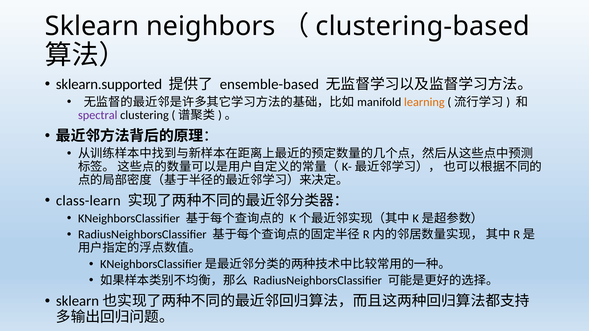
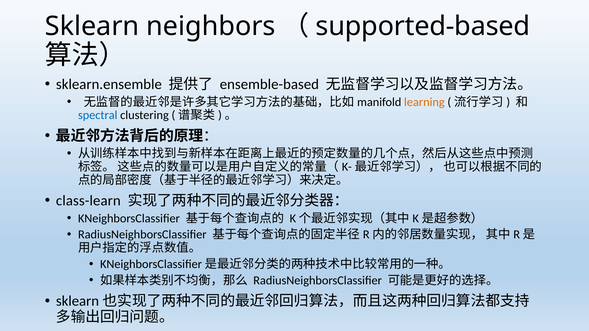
clustering-based: clustering-based -> supported-based
sklearn.supported: sklearn.supported -> sklearn.ensemble
spectral colour: purple -> blue
